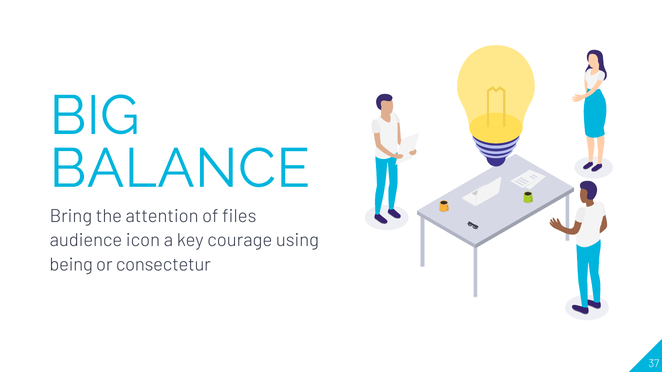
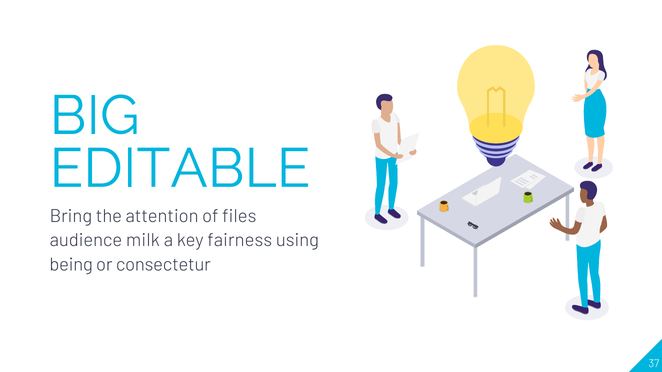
BALANCE: BALANCE -> EDITABLE
icon: icon -> milk
courage: courage -> fairness
